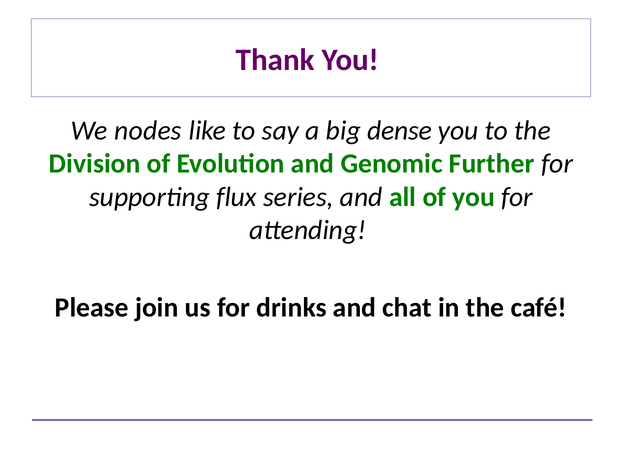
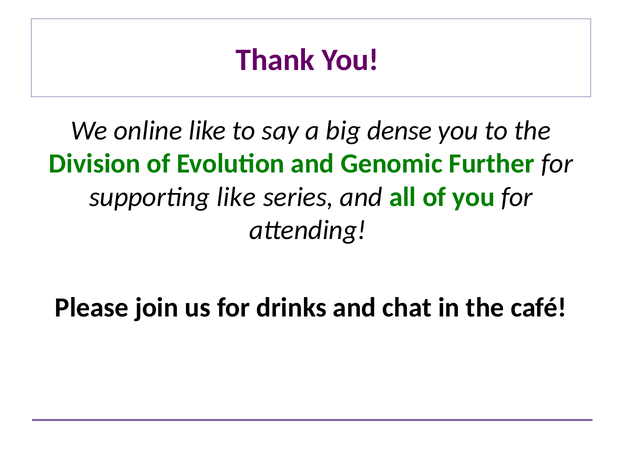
nodes: nodes -> online
supporting flux: flux -> like
